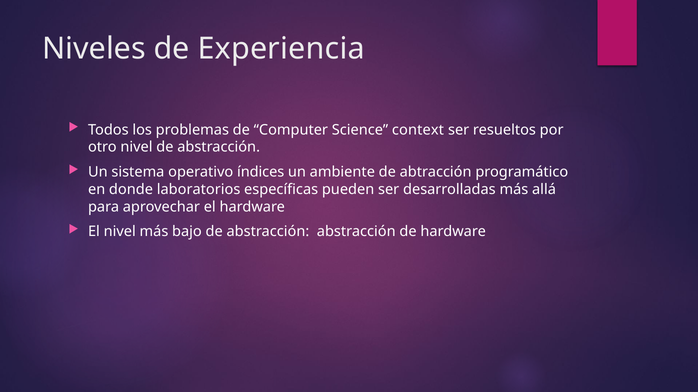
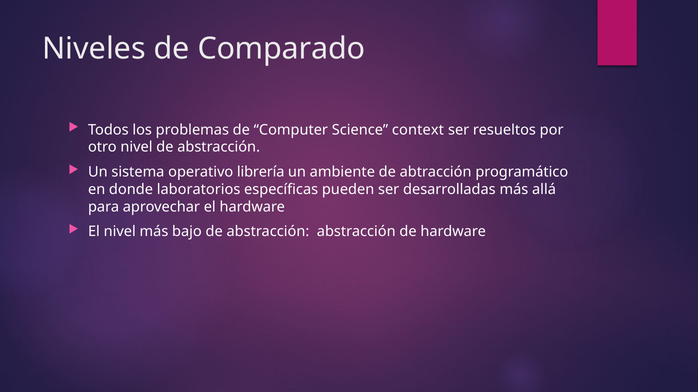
Experiencia: Experiencia -> Comparado
índices: índices -> librería
